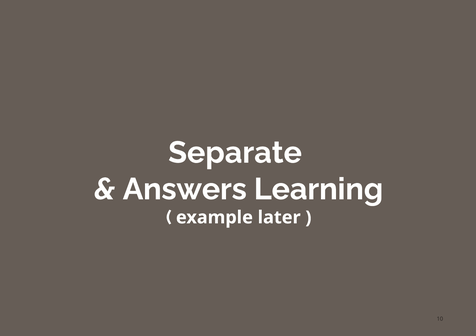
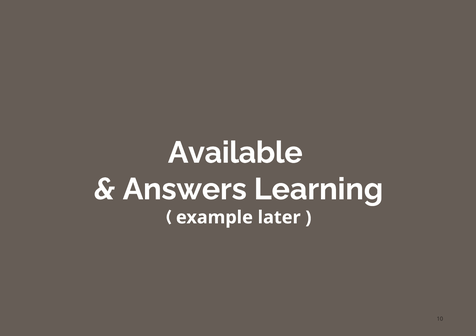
Separate: Separate -> Available
